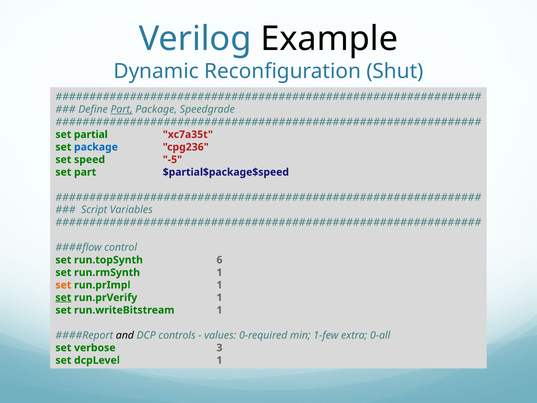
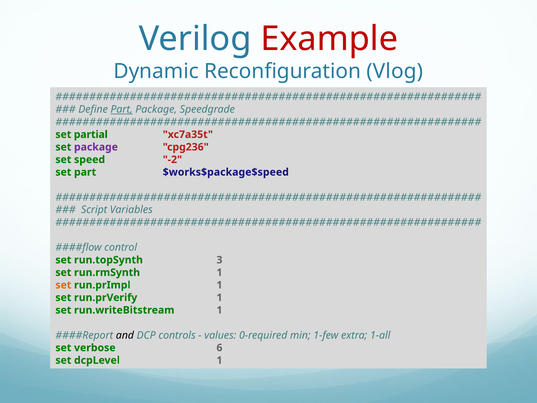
Example colour: black -> red
Shut: Shut -> Vlog
package at (96, 147) colour: blue -> purple
-5: -5 -> -2
$partial$package$speed: $partial$package$speed -> $works$package$speed
6: 6 -> 3
set at (63, 297) underline: present -> none
0-all: 0-all -> 1-all
3: 3 -> 6
